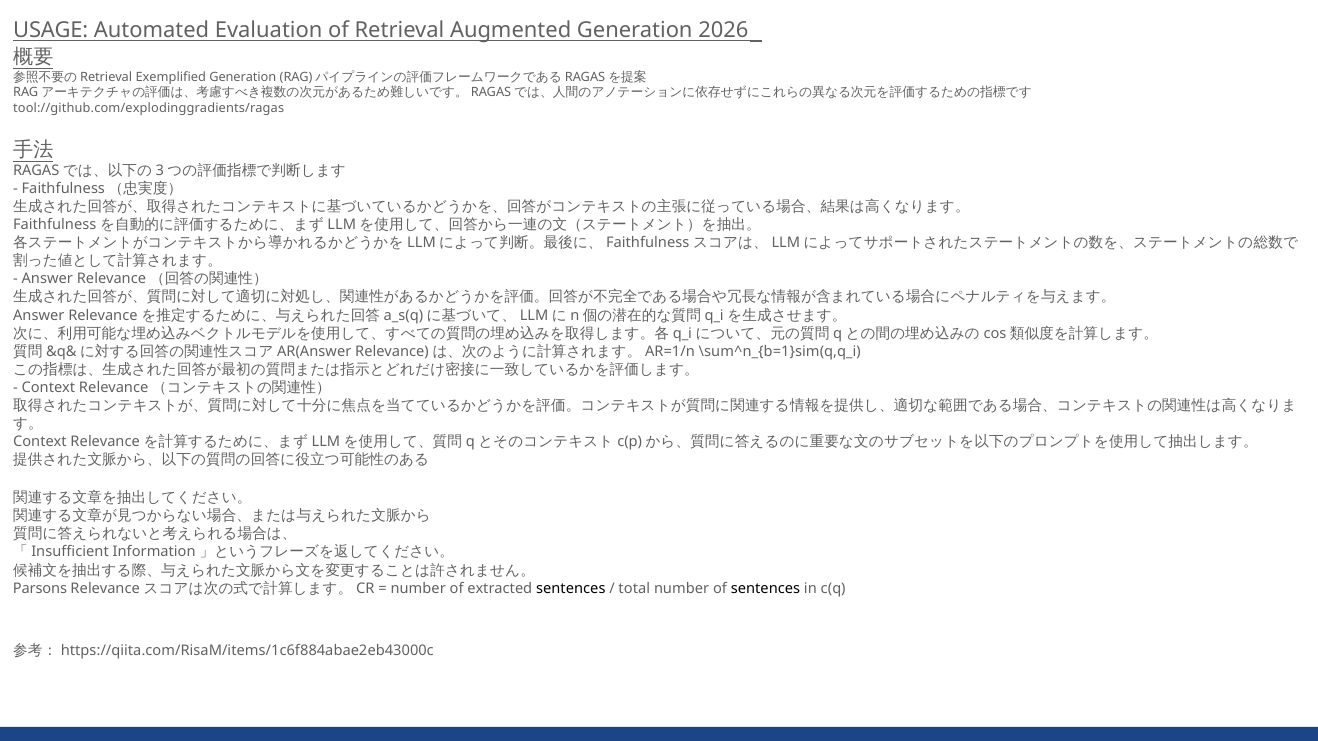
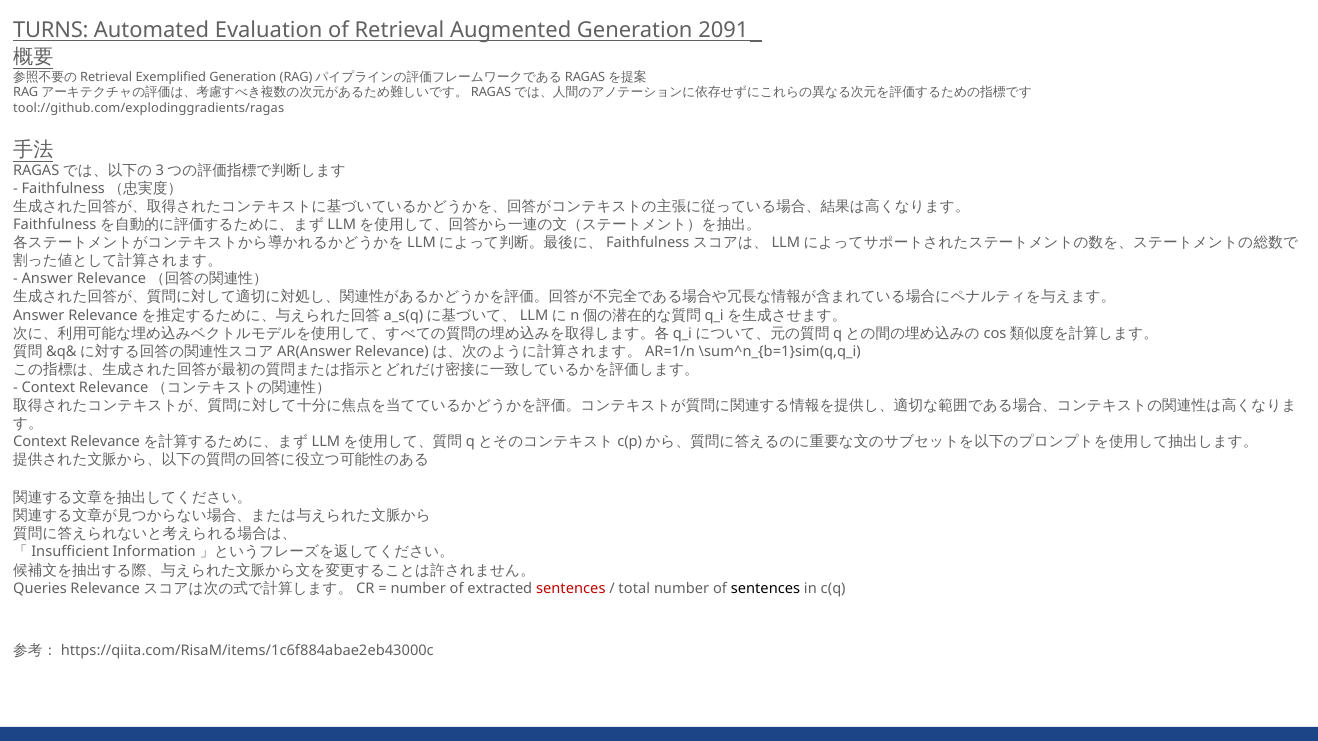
USAGE: USAGE -> TURNS
2026: 2026 -> 2091
Parsons: Parsons -> Queries
sentences at (571, 589) colour: black -> red
